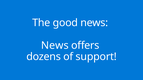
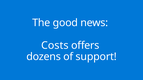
News at (55, 46): News -> Costs
